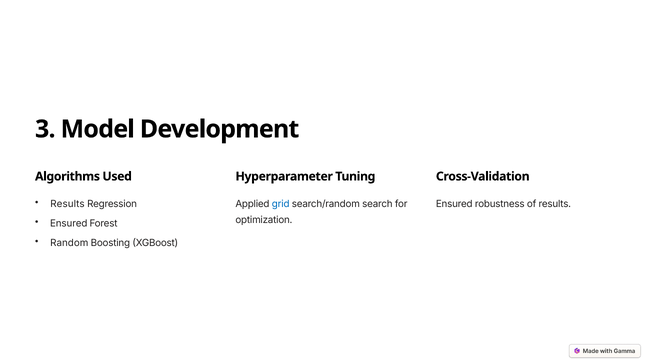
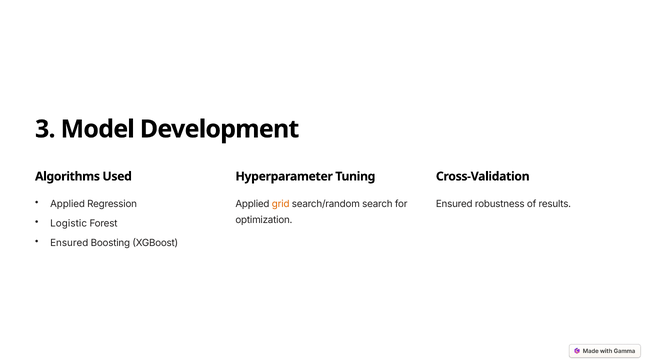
Results at (68, 204): Results -> Applied
grid colour: blue -> orange
Ensured at (69, 224): Ensured -> Logistic
Random at (69, 243): Random -> Ensured
